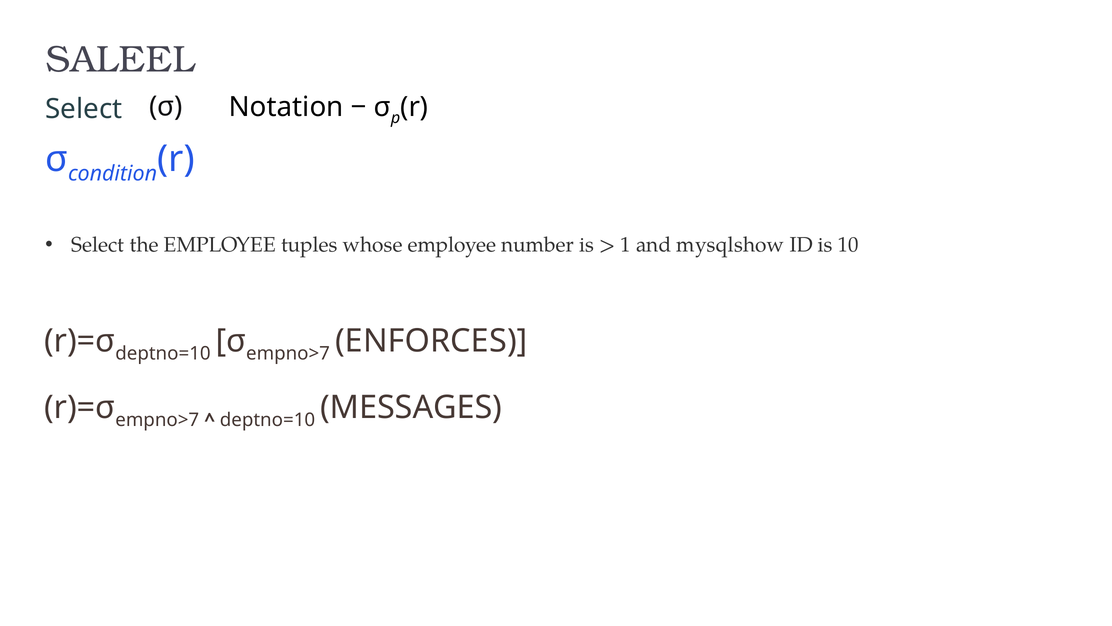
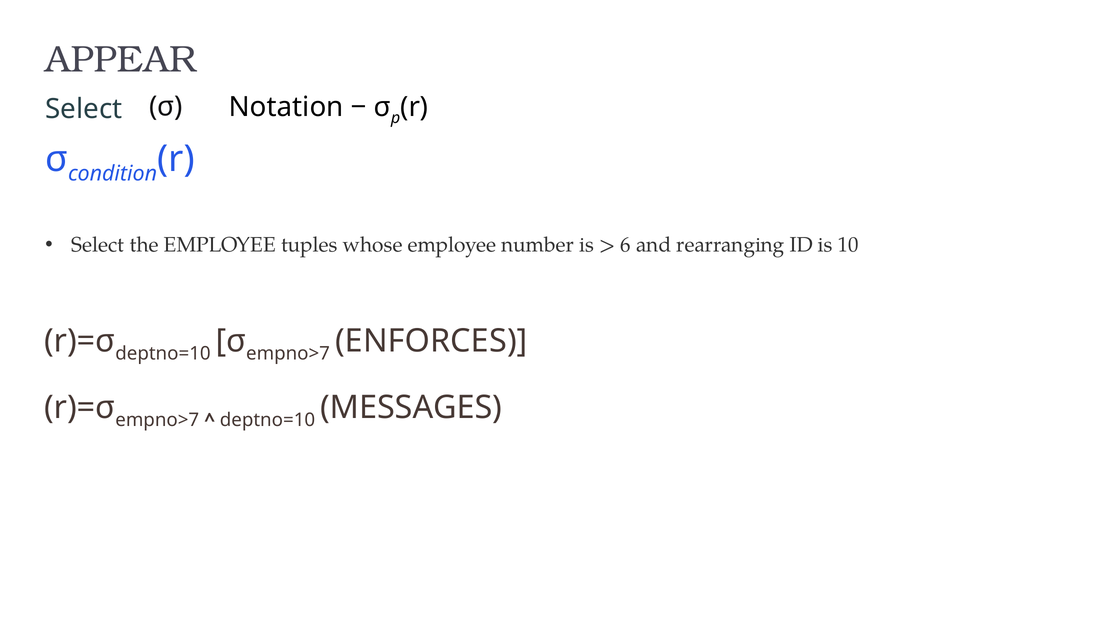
SALEEL: SALEEL -> APPEAR
1: 1 -> 6
mysqlshow: mysqlshow -> rearranging
